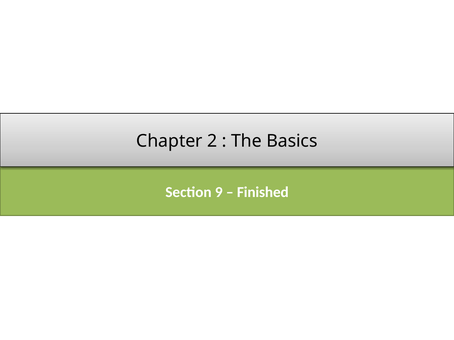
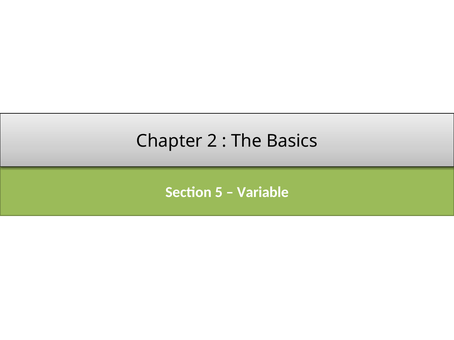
9: 9 -> 5
Finished: Finished -> Variable
